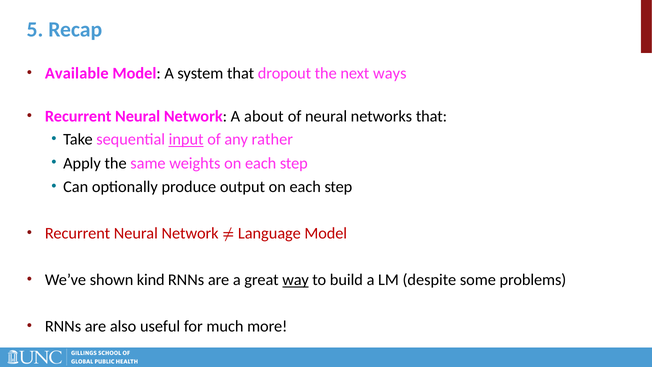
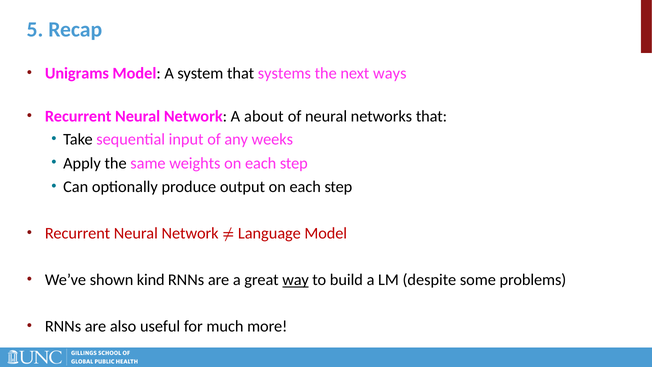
Available: Available -> Unigrams
dropout: dropout -> systems
input underline: present -> none
rather: rather -> weeks
